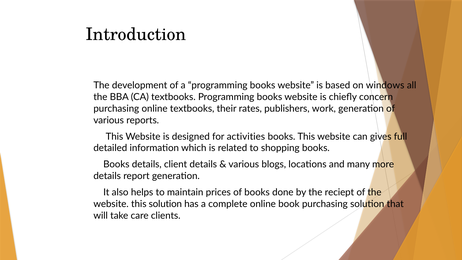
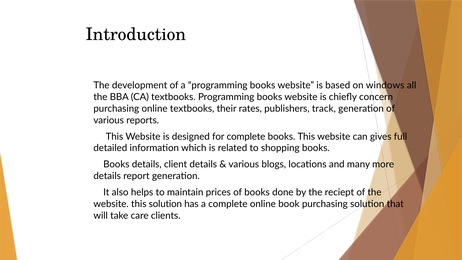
work: work -> track
for activities: activities -> complete
